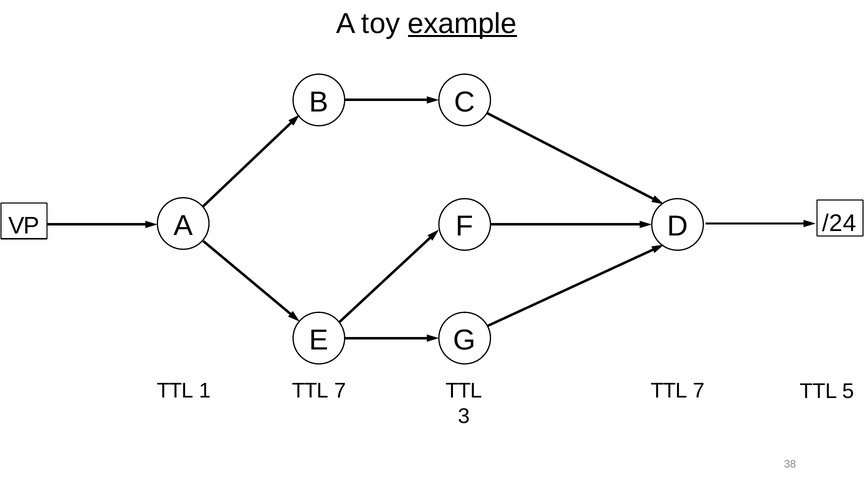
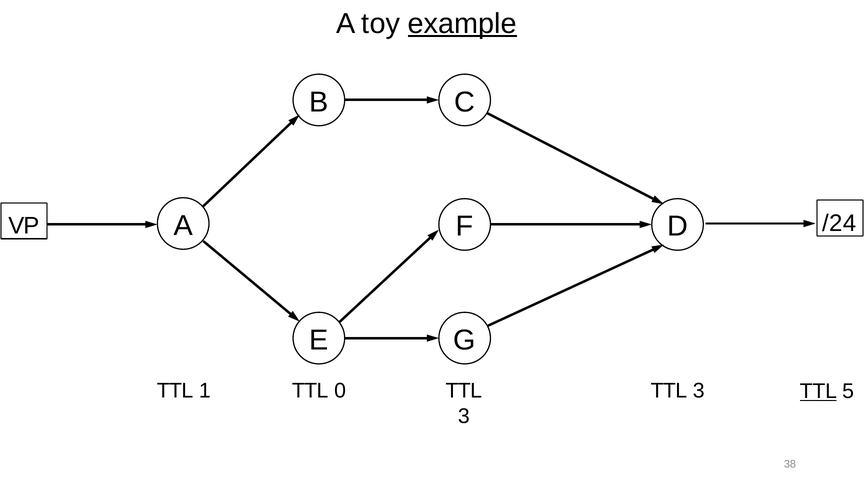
7 at (699, 391): 7 -> 3
1 TTL 7: 7 -> 0
TTL at (818, 391) underline: none -> present
